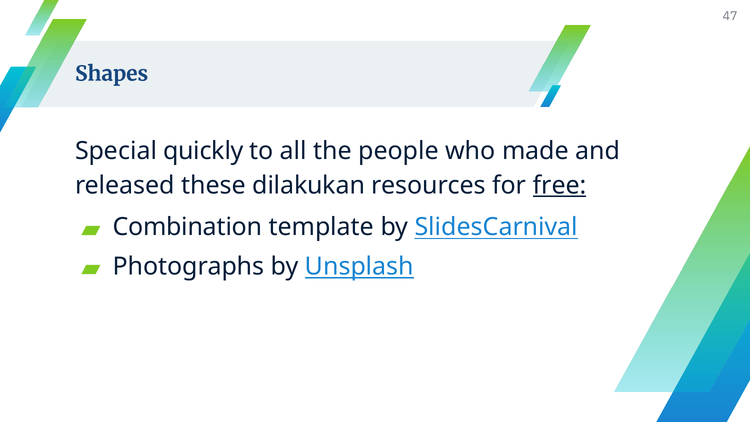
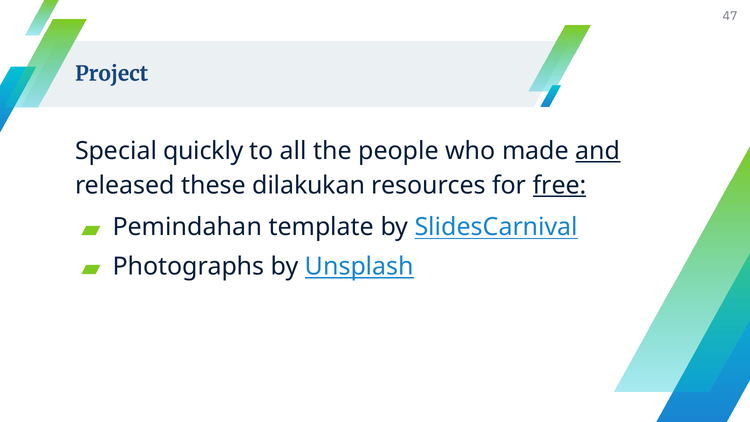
Shapes: Shapes -> Project
and underline: none -> present
Combination: Combination -> Pemindahan
